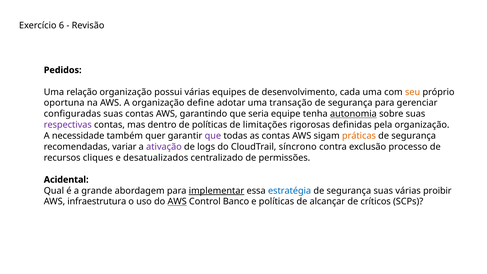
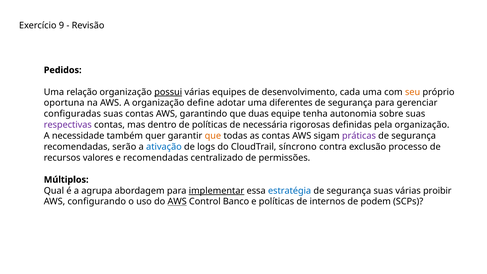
6: 6 -> 9
possui underline: none -> present
transação: transação -> diferentes
seria: seria -> duas
autonomia underline: present -> none
limitações: limitações -> necessária
que at (213, 136) colour: purple -> orange
práticas colour: orange -> purple
variar: variar -> serão
ativação colour: purple -> blue
cliques: cliques -> valores
e desatualizados: desatualizados -> recomendadas
Acidental: Acidental -> Múltiplos
grande: grande -> agrupa
infraestrutura: infraestrutura -> configurando
alcançar: alcançar -> internos
críticos: críticos -> podem
